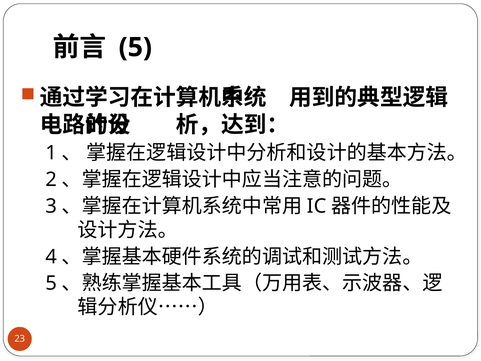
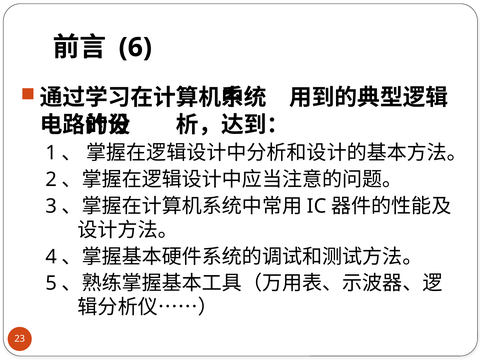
5 at (135, 47): 5 -> 6
